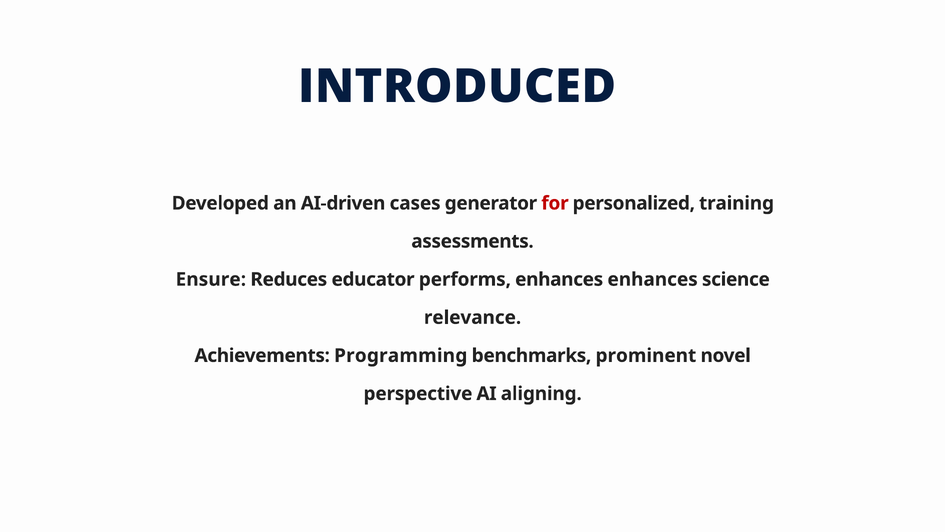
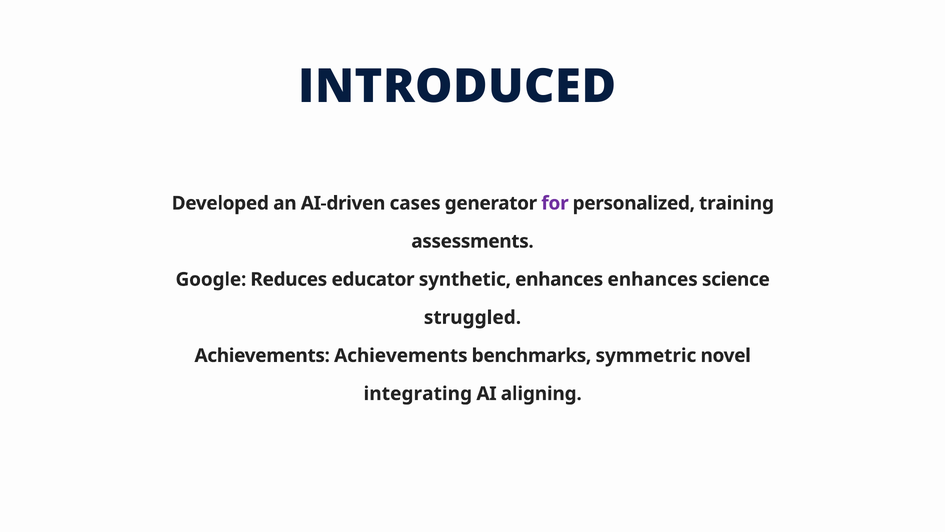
for colour: red -> purple
Ensure: Ensure -> Google
performs: performs -> synthetic
relevance: relevance -> struggled
Achievements Programming: Programming -> Achievements
prominent: prominent -> symmetric
perspective: perspective -> integrating
